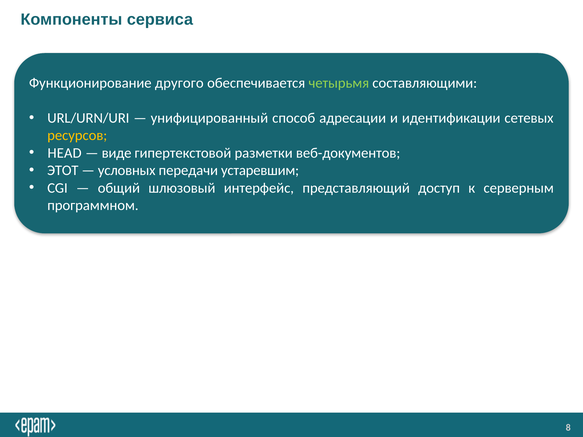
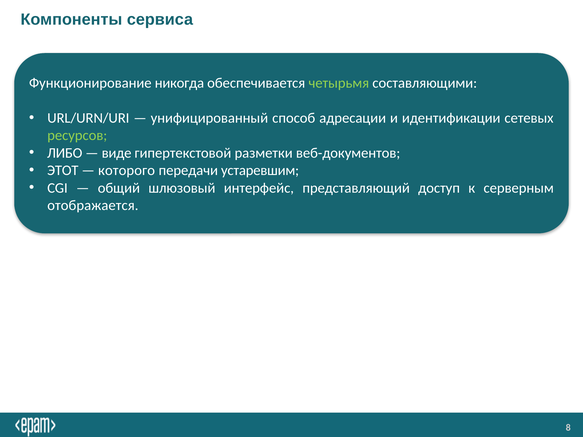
другого: другого -> никогда
ресурсов colour: yellow -> light green
HEAD: HEAD -> ЛИБО
условных: условных -> которого
программном: программном -> отображается
